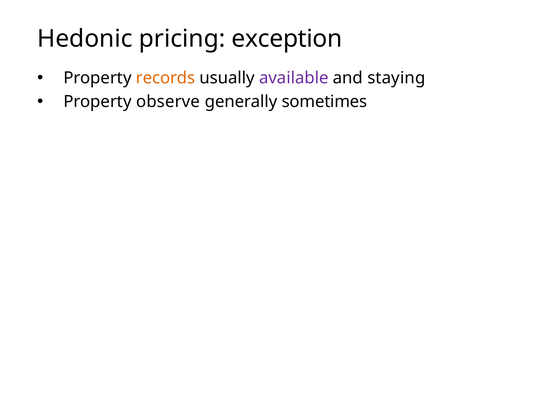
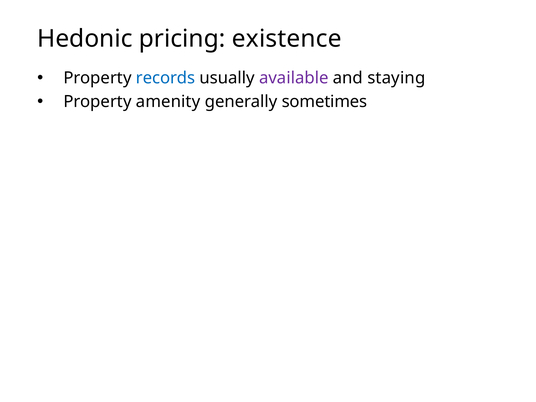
exception: exception -> existence
records colour: orange -> blue
observe: observe -> amenity
